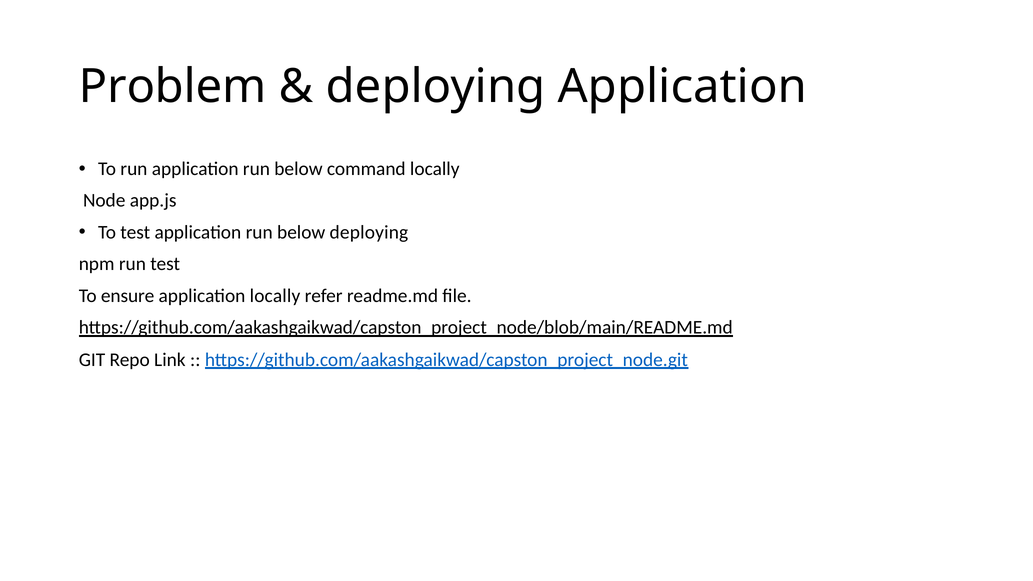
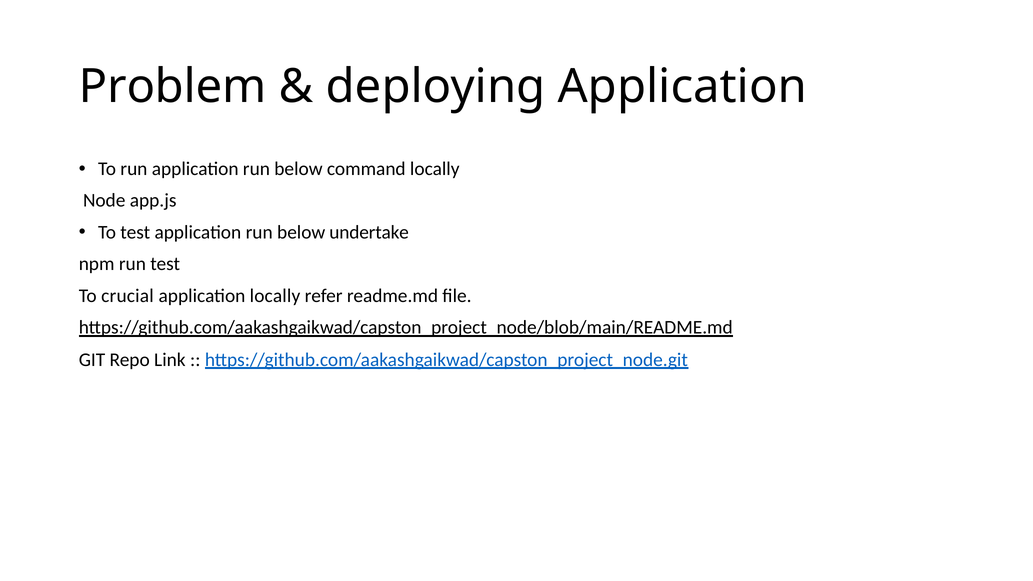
below deploying: deploying -> undertake
ensure: ensure -> crucial
